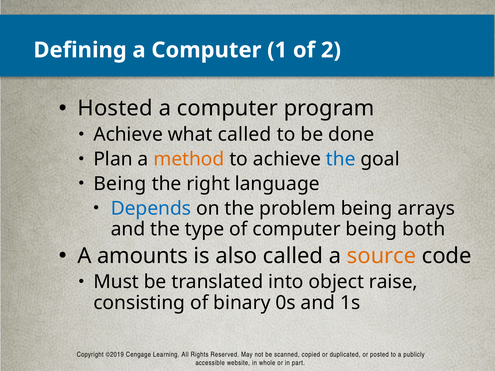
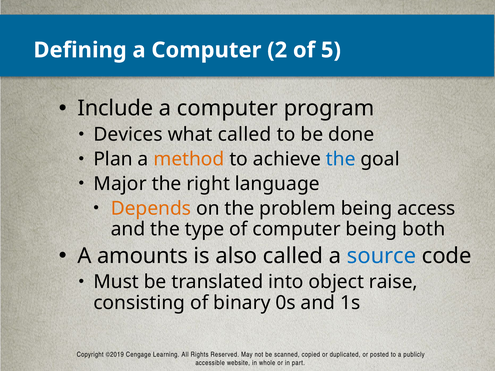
1: 1 -> 2
2: 2 -> 5
Hosted: Hosted -> Include
Achieve at (128, 135): Achieve -> Devices
Being at (120, 184): Being -> Major
Depends colour: blue -> orange
arrays: arrays -> access
source colour: orange -> blue
